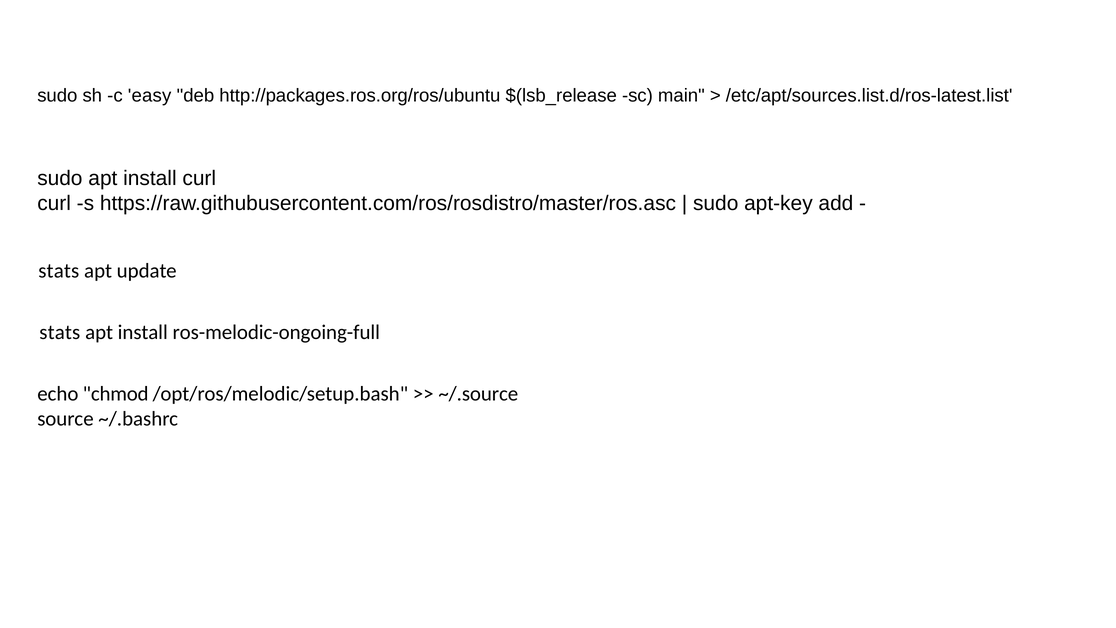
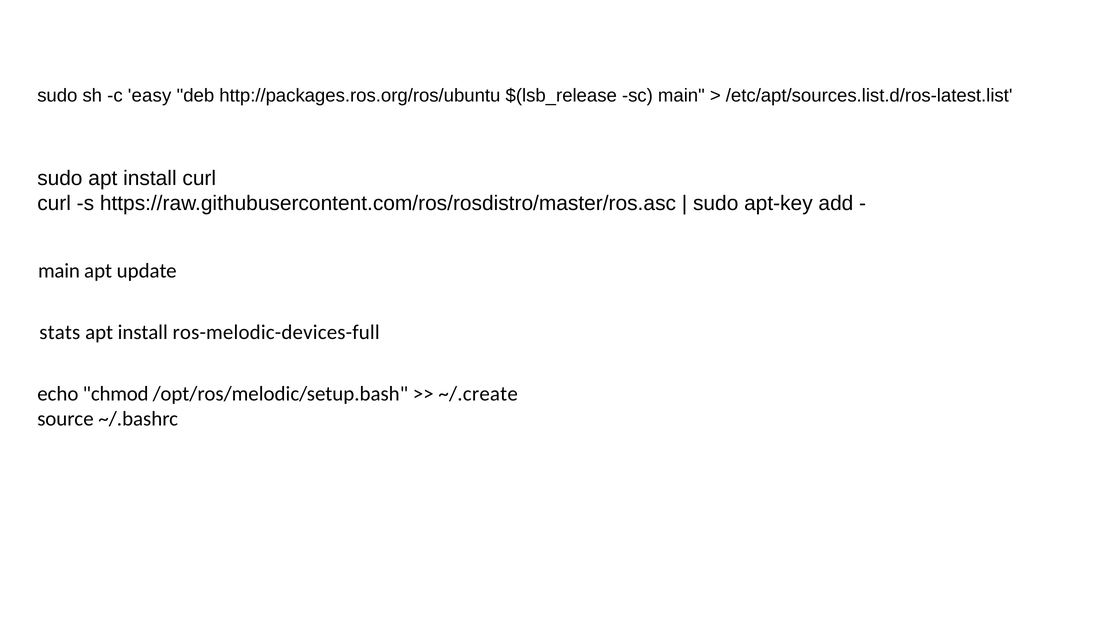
stats at (59, 270): stats -> main
ros-melodic-ongoing-full: ros-melodic-ongoing-full -> ros-melodic-devices-full
~/.source: ~/.source -> ~/.create
